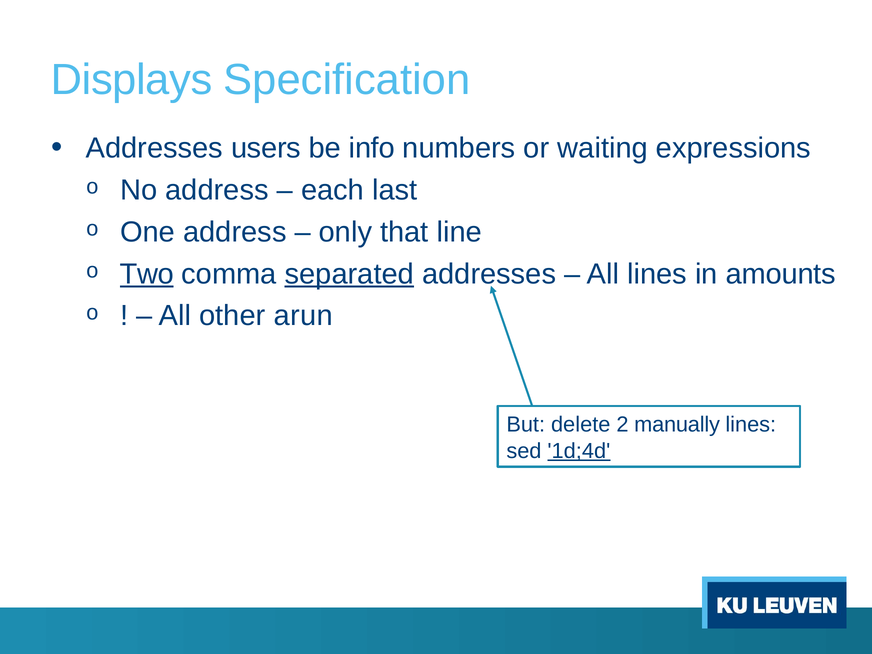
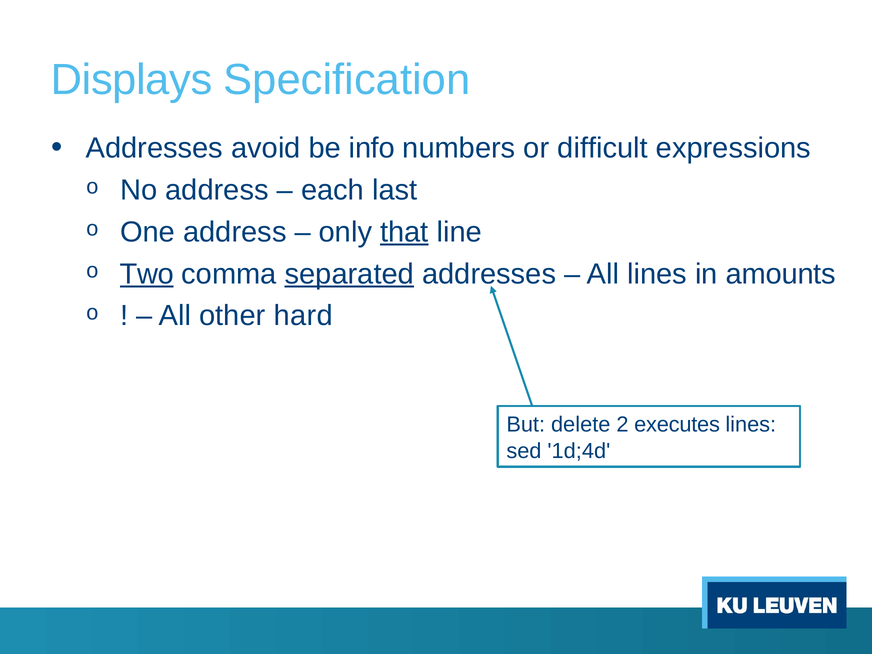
users: users -> avoid
waiting: waiting -> difficult
that underline: none -> present
arun: arun -> hard
manually: manually -> executes
1d;4d underline: present -> none
